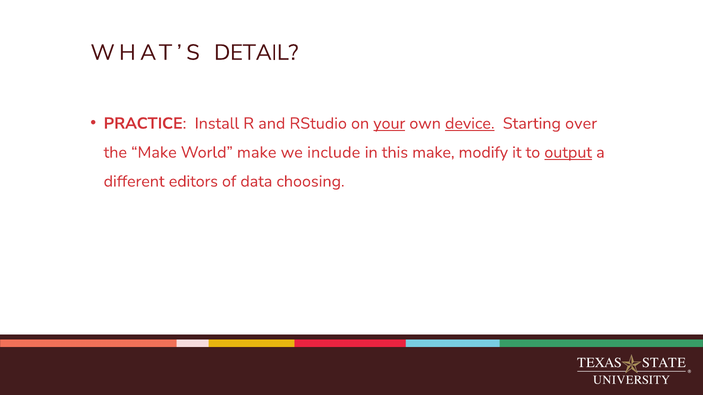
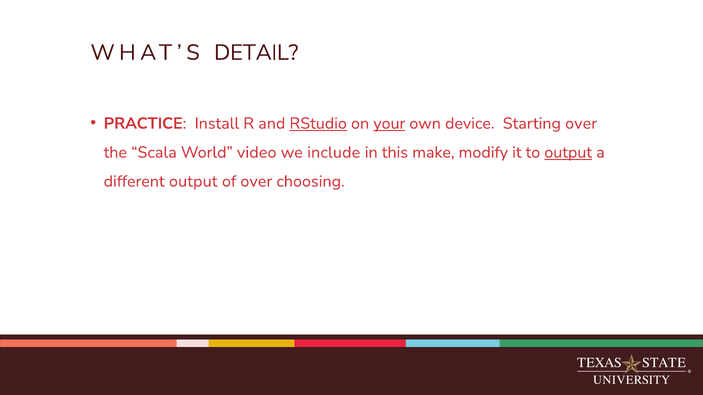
RStudio underline: none -> present
device underline: present -> none
the Make: Make -> Scala
World make: make -> video
different editors: editors -> output
of data: data -> over
